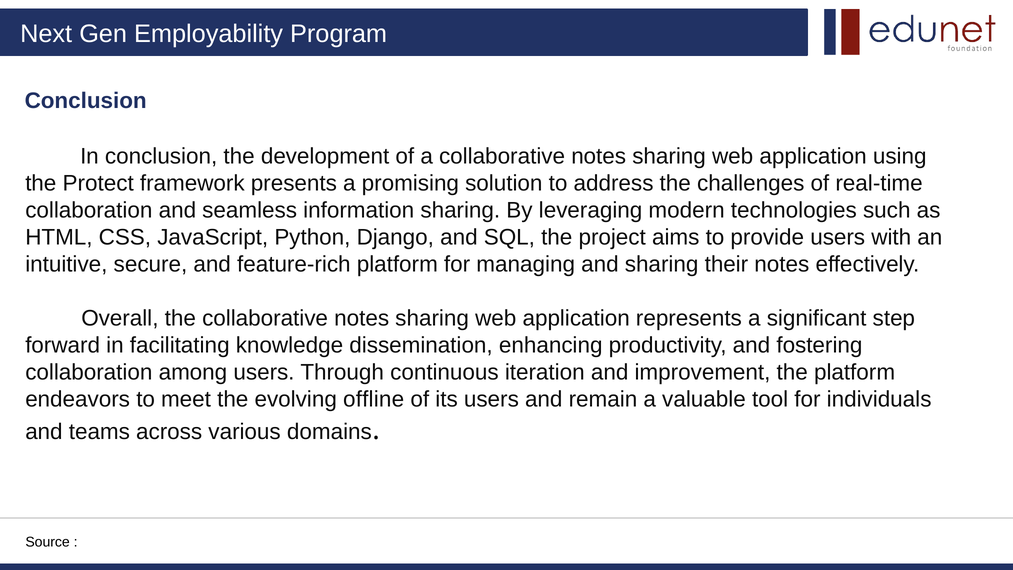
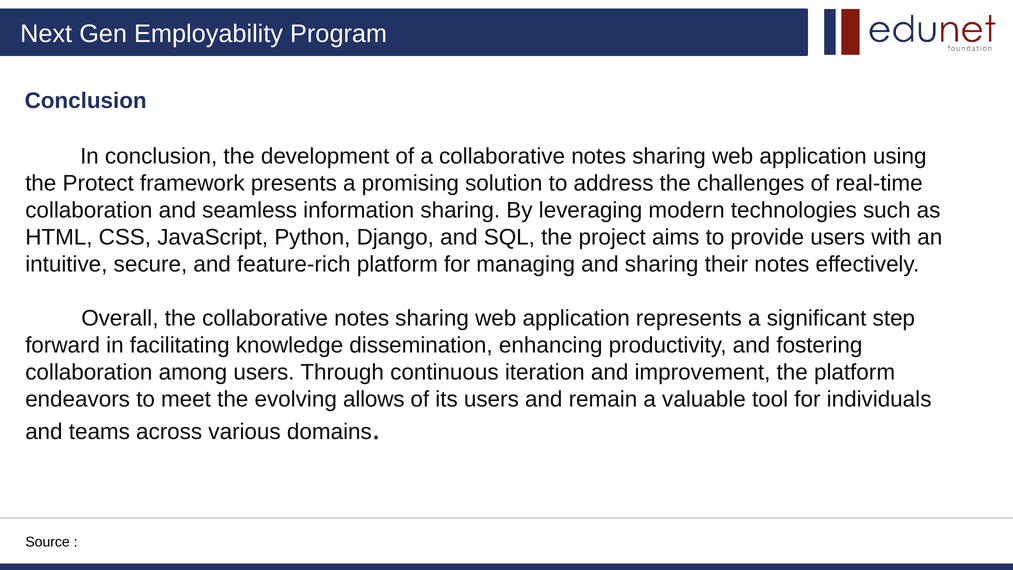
offline: offline -> allows
